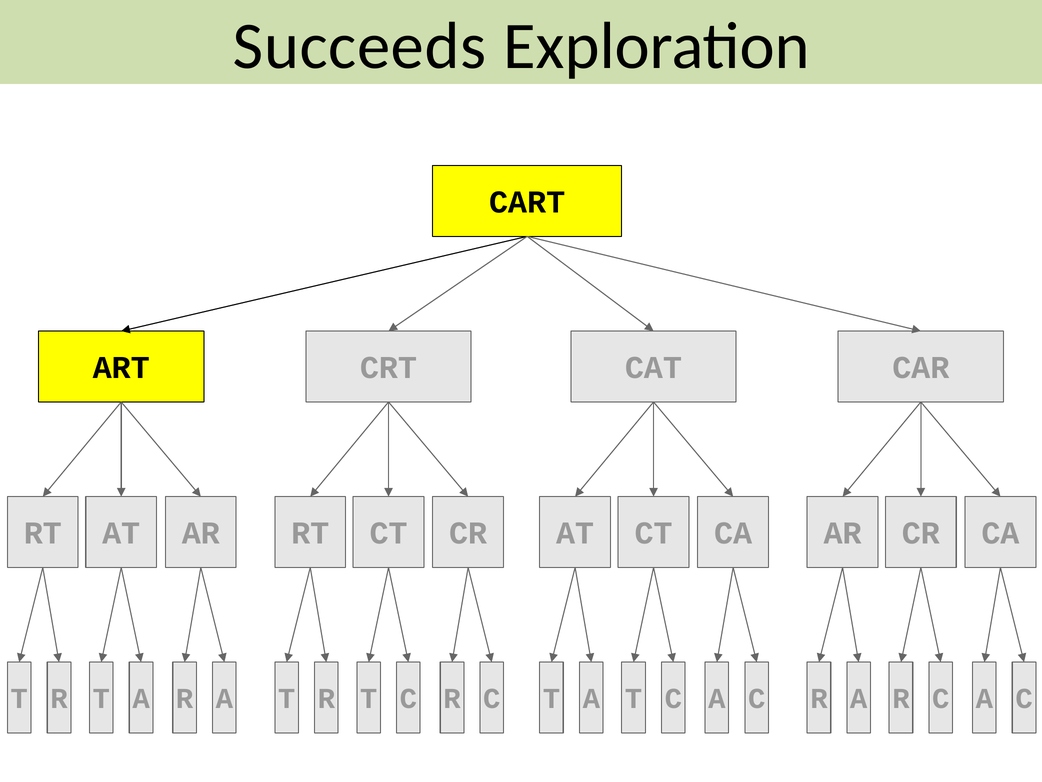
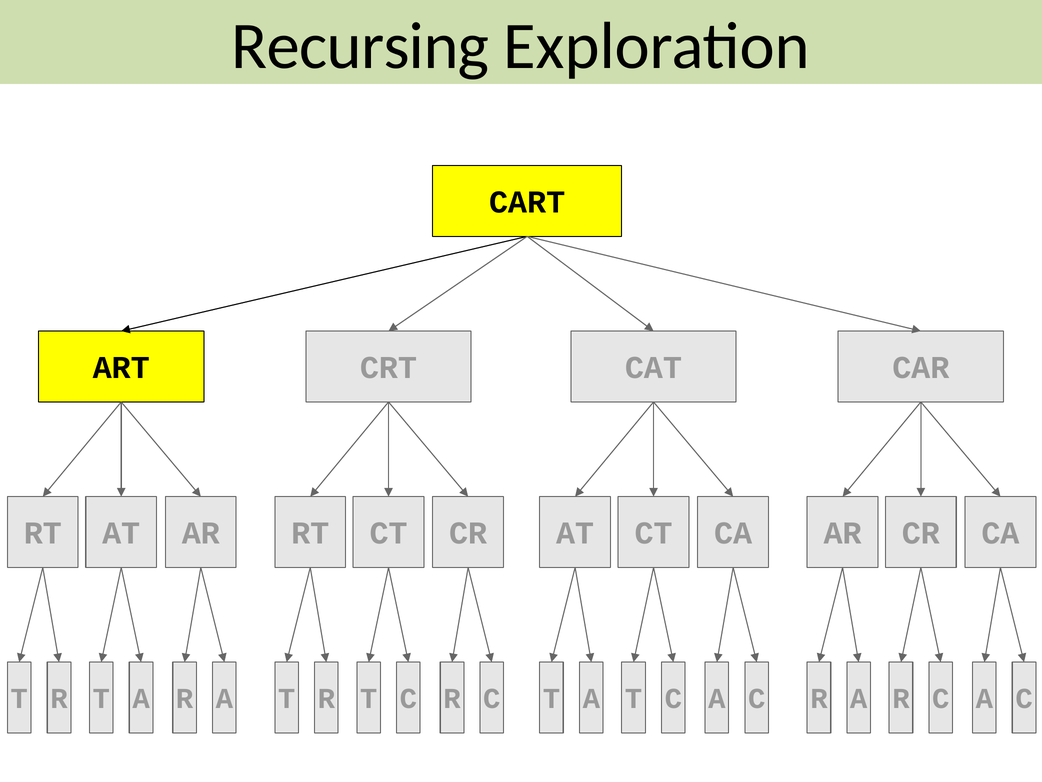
Succeeds: Succeeds -> Recursing
